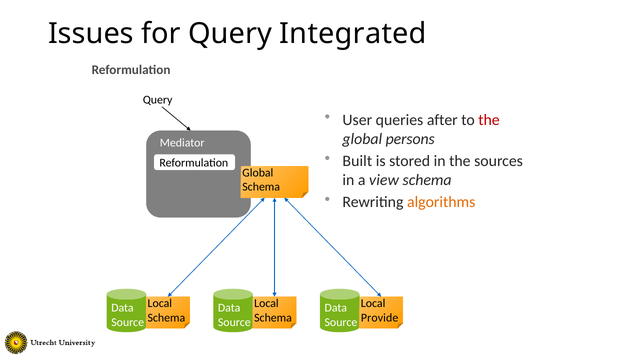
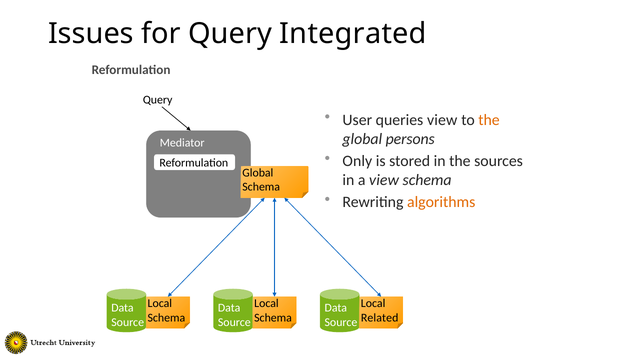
queries after: after -> view
the at (489, 120) colour: red -> orange
Built: Built -> Only
Provide: Provide -> Related
